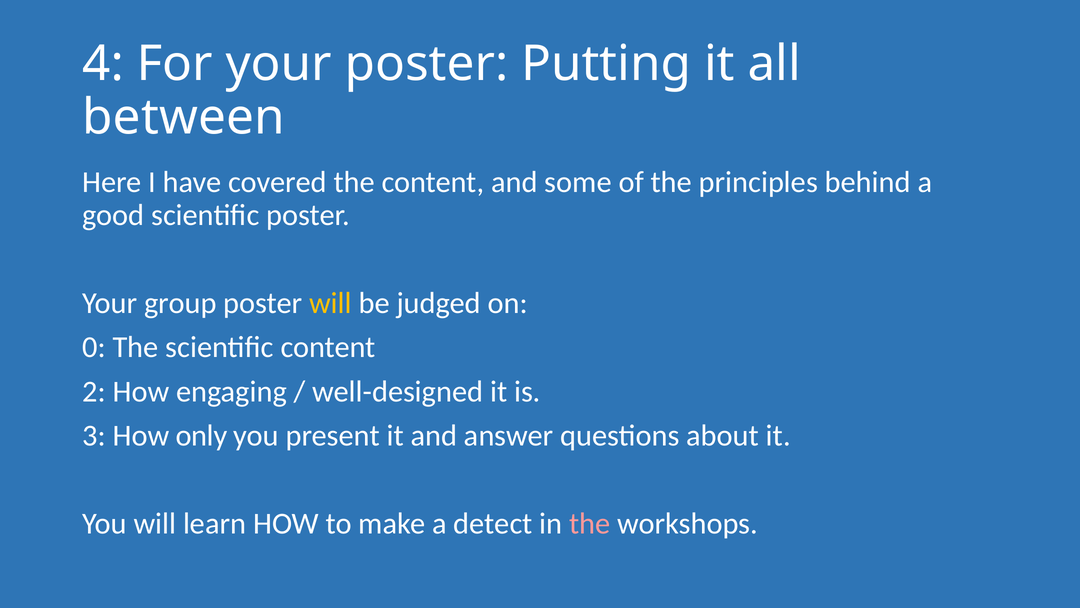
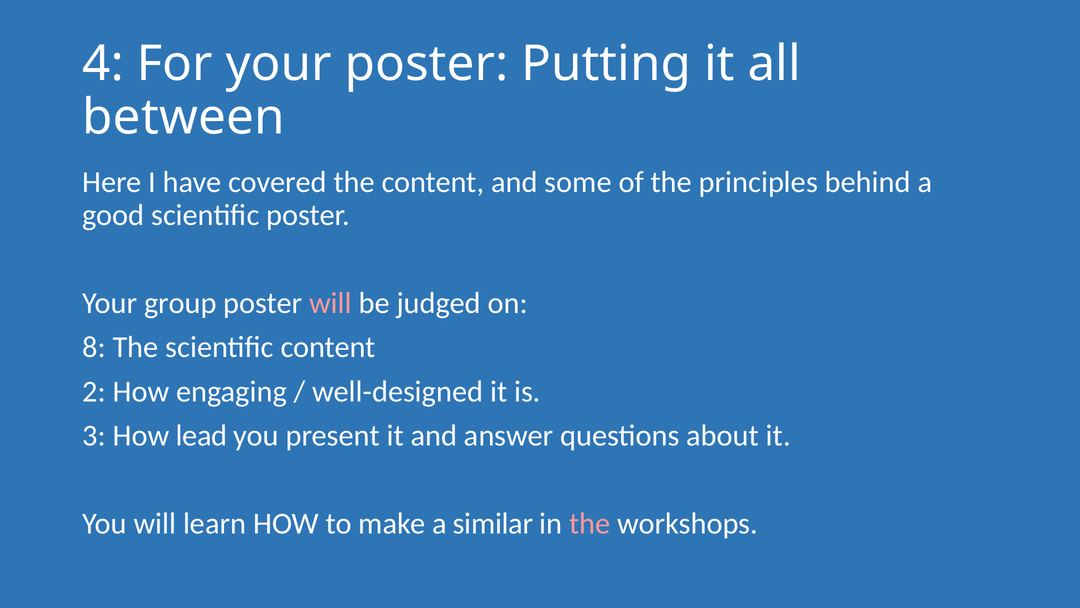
will at (331, 303) colour: yellow -> pink
0: 0 -> 8
only: only -> lead
detect: detect -> similar
